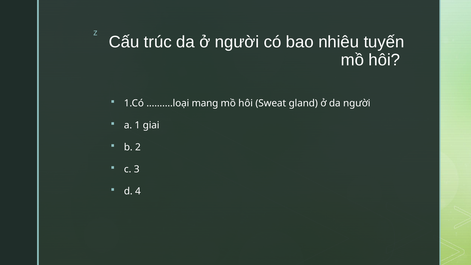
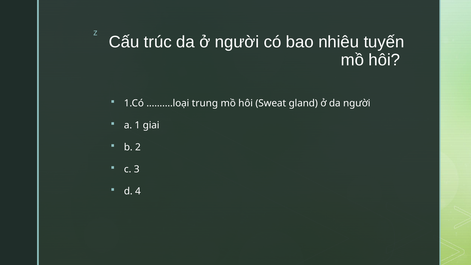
mang: mang -> trung
